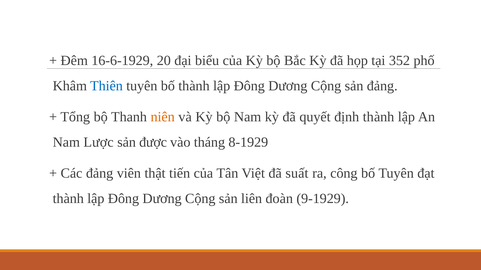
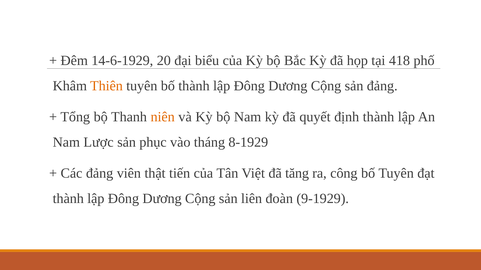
16-6-1929: 16-6-1929 -> 14-6-1929
352: 352 -> 418
Thiên colour: blue -> orange
được: được -> phục
suất: suất -> tăng
